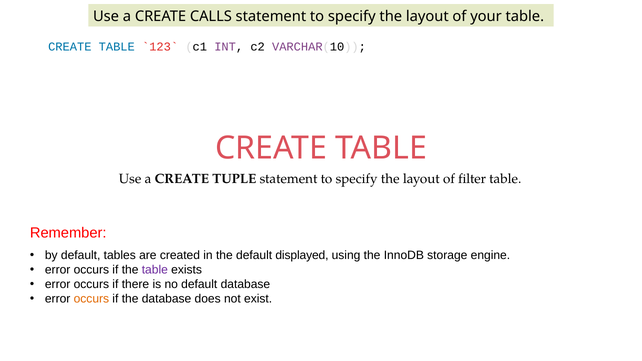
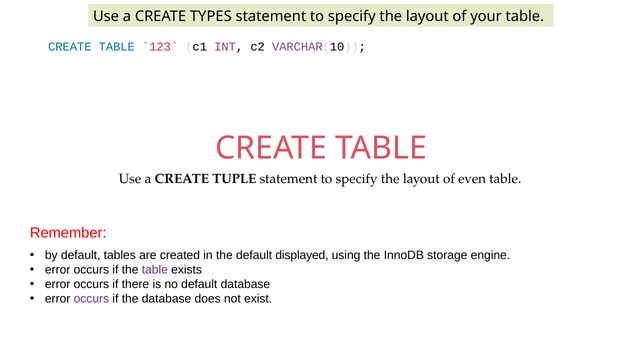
CALLS: CALLS -> TYPES
filter: filter -> even
occurs at (91, 299) colour: orange -> purple
